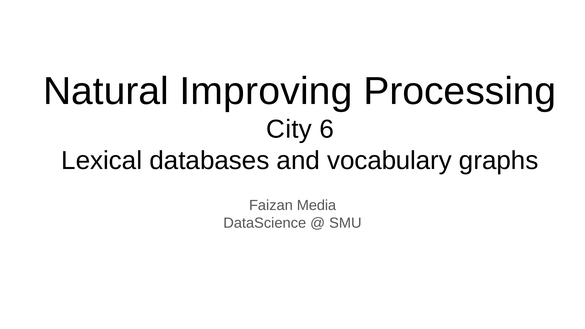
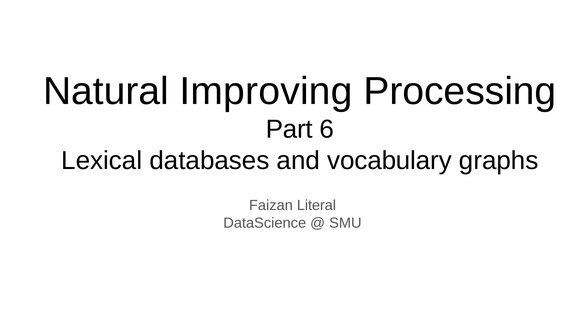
City: City -> Part
Media: Media -> Literal
